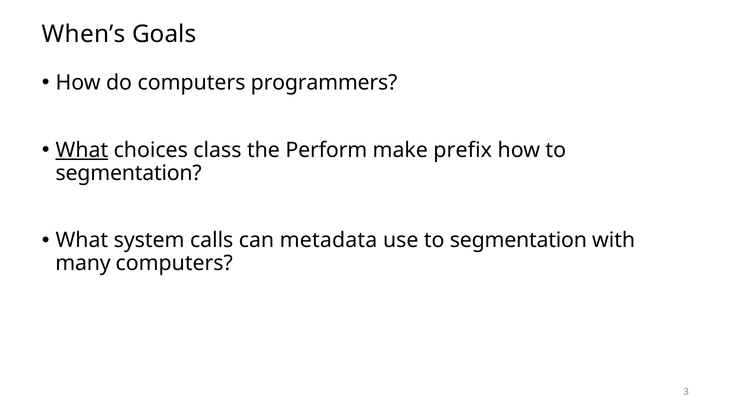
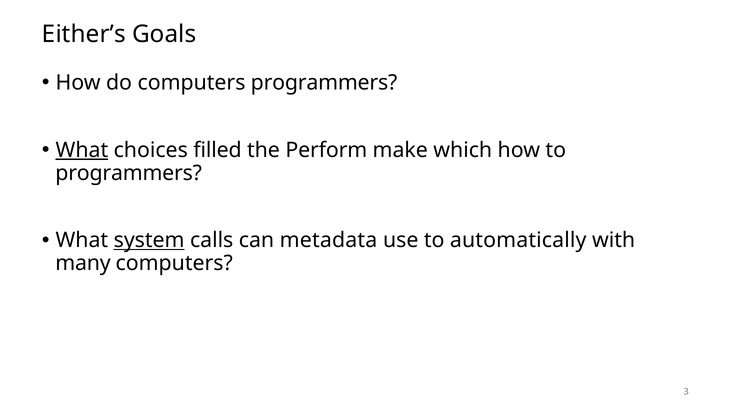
When’s: When’s -> Either’s
class: class -> filled
prefix: prefix -> which
segmentation at (129, 173): segmentation -> programmers
system underline: none -> present
use to segmentation: segmentation -> automatically
